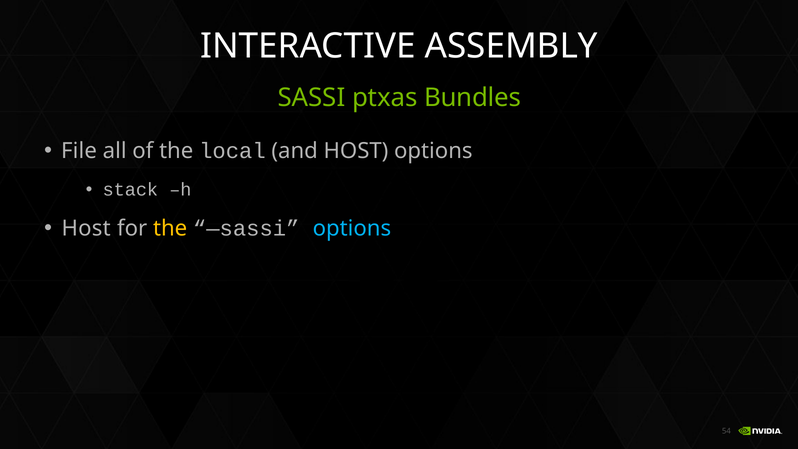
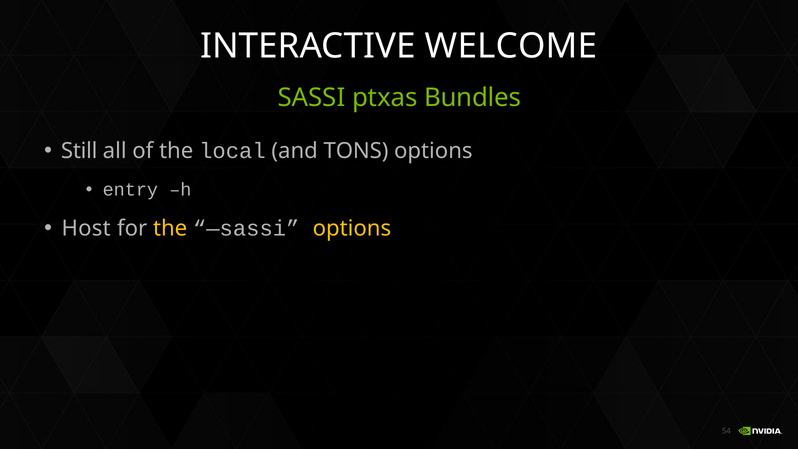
ASSEMBLY: ASSEMBLY -> WELCOME
File: File -> Still
and HOST: HOST -> TONS
stack: stack -> entry
options at (352, 228) colour: light blue -> yellow
